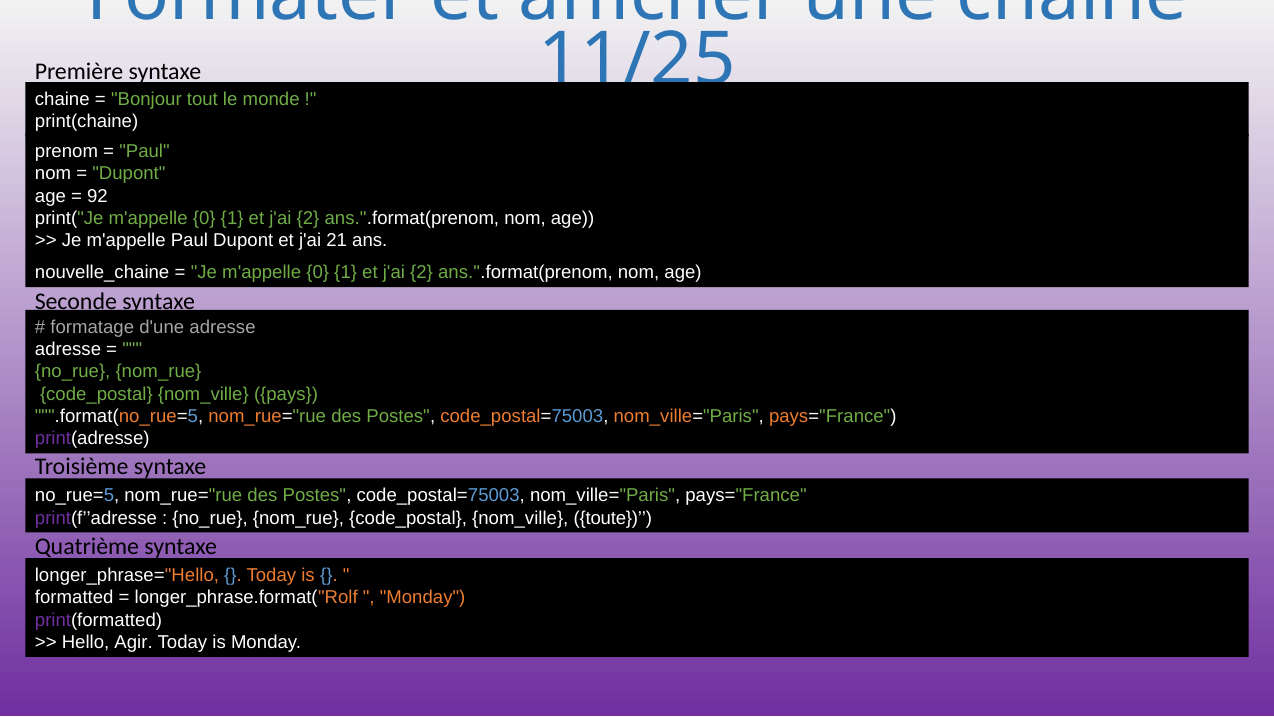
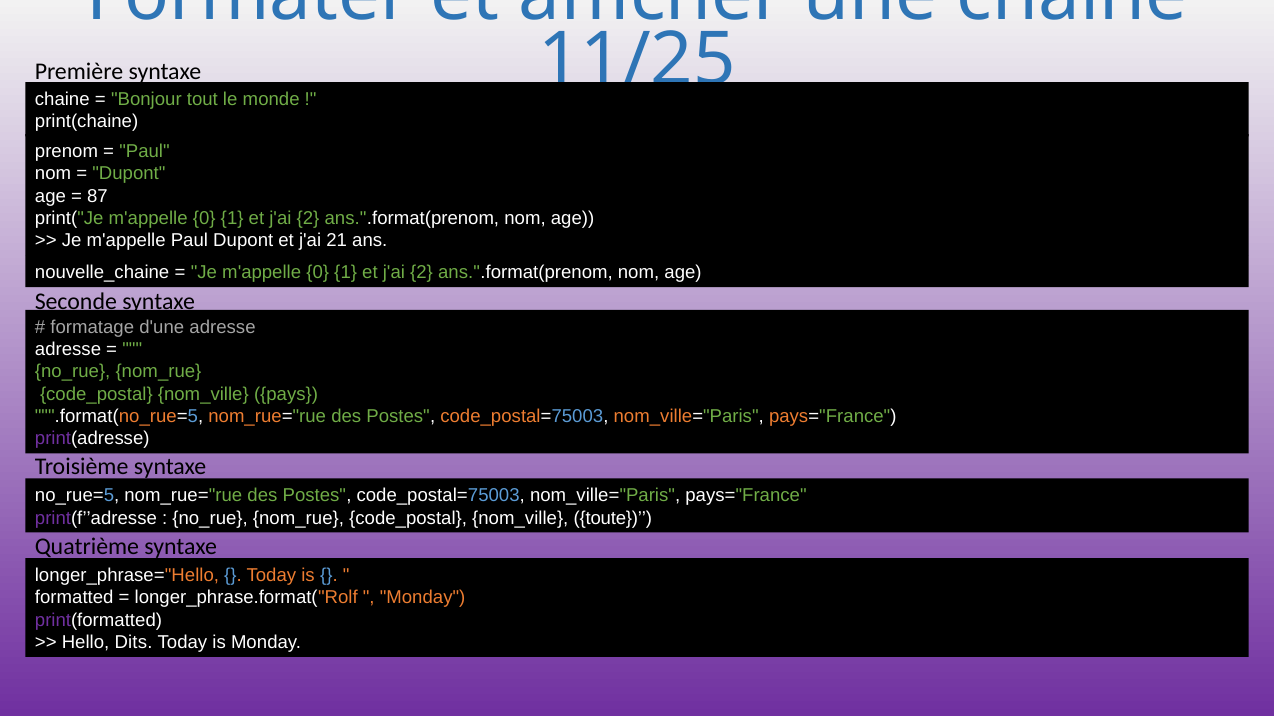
92: 92 -> 87
Agir: Agir -> Dits
